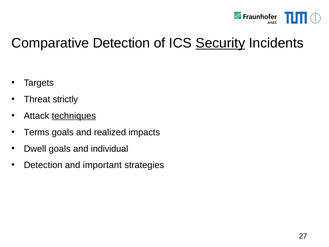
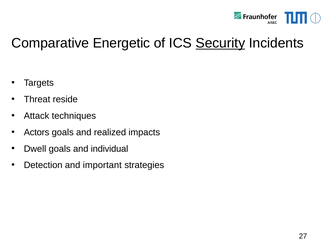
Comparative Detection: Detection -> Energetic
strictly: strictly -> reside
techniques underline: present -> none
Terms: Terms -> Actors
